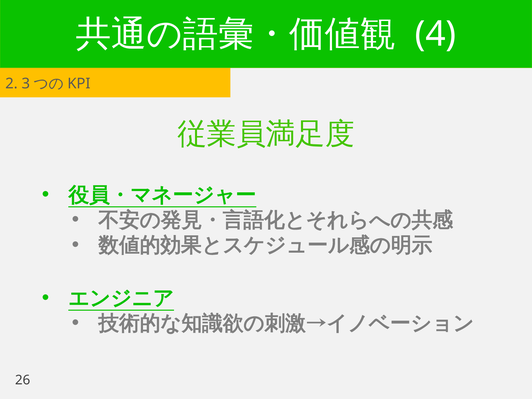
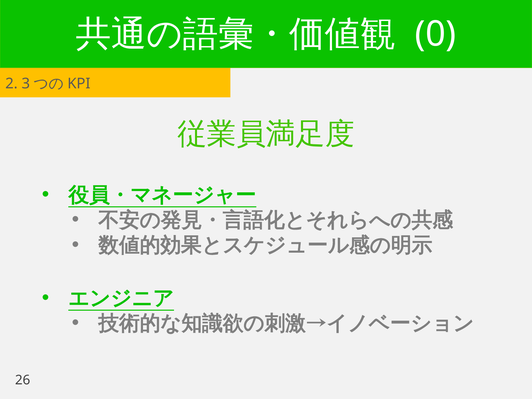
4: 4 -> 0
